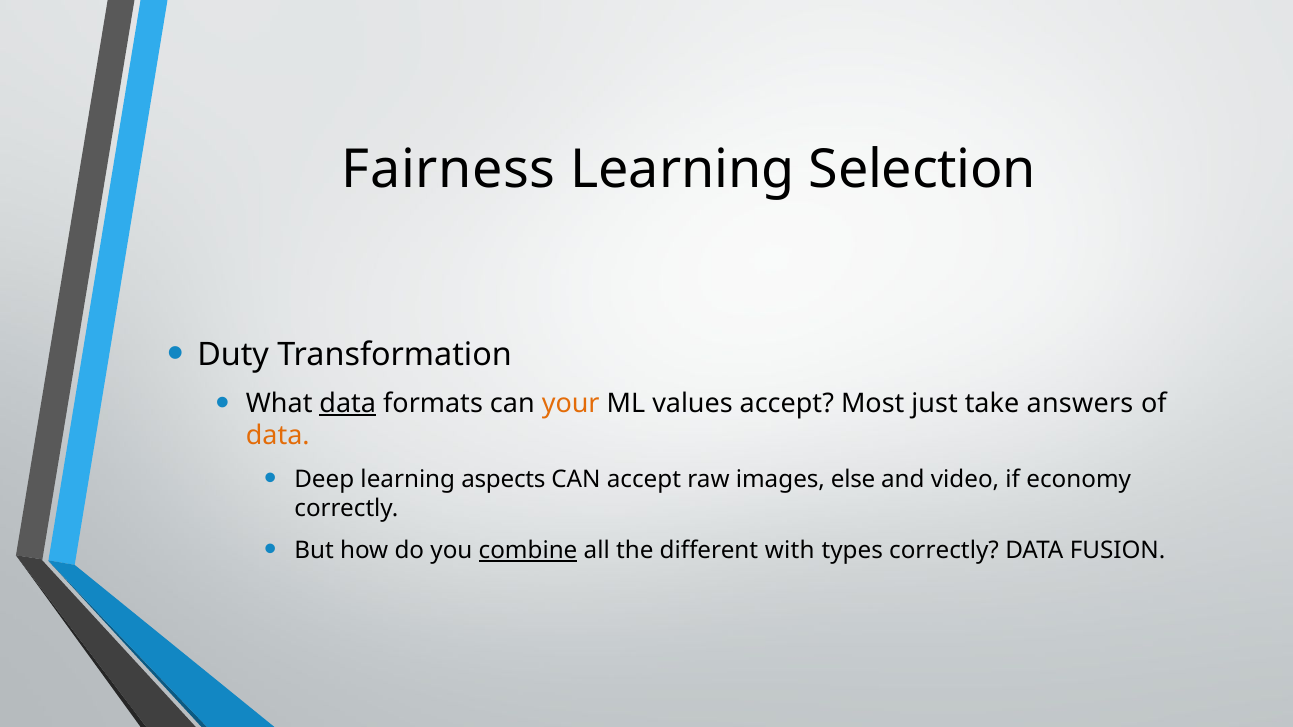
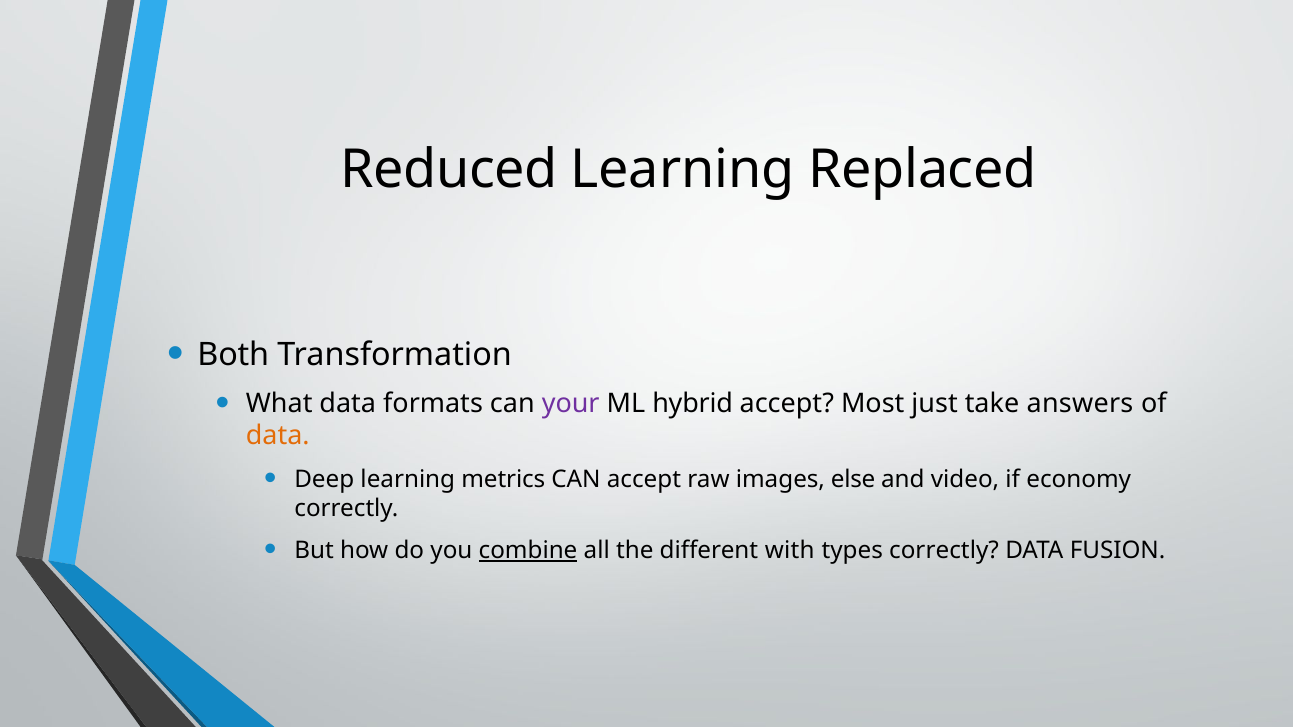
Fairness: Fairness -> Reduced
Selection: Selection -> Replaced
Duty: Duty -> Both
data at (348, 404) underline: present -> none
your colour: orange -> purple
values: values -> hybrid
aspects: aspects -> metrics
